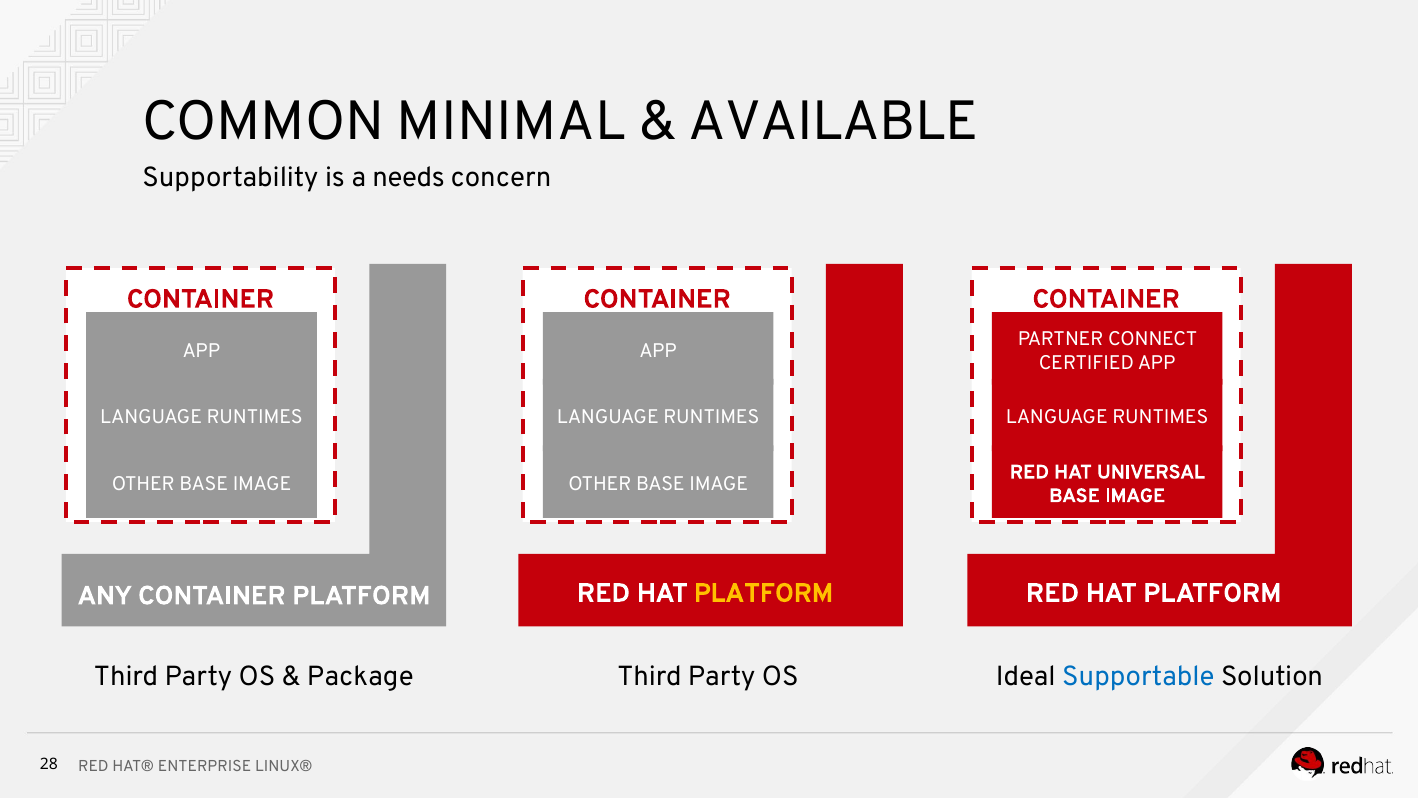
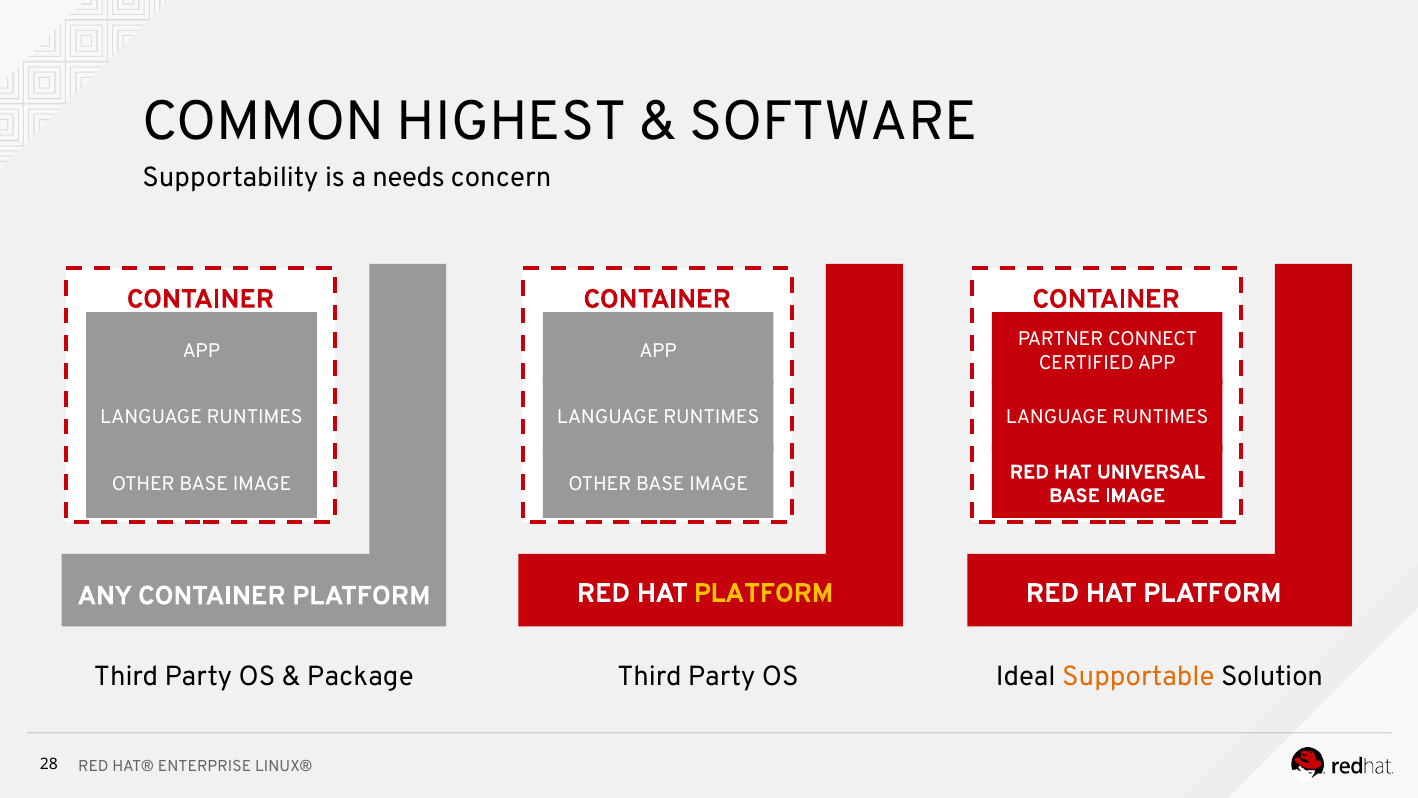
MINIMAL: MINIMAL -> HIGHEST
AVAILABLE: AVAILABLE -> SOFTWARE
Supportable colour: blue -> orange
